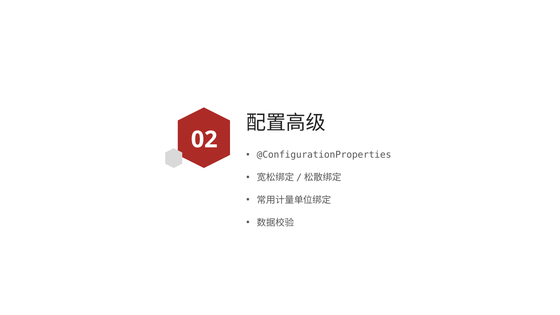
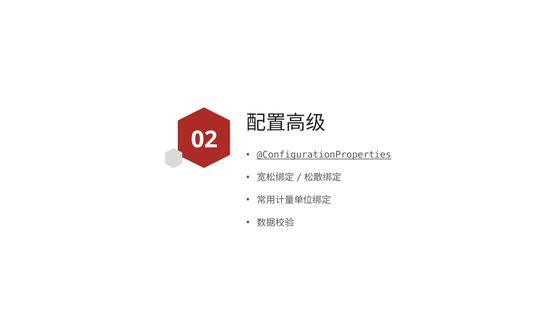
@ConfigurationProperties underline: none -> present
